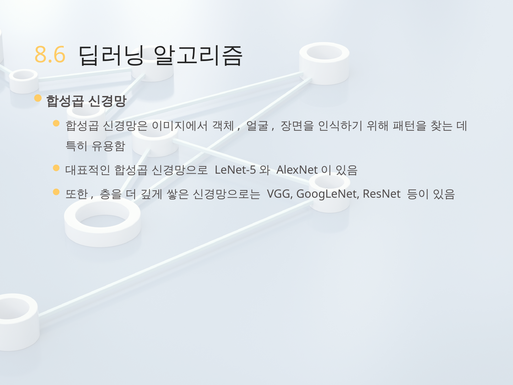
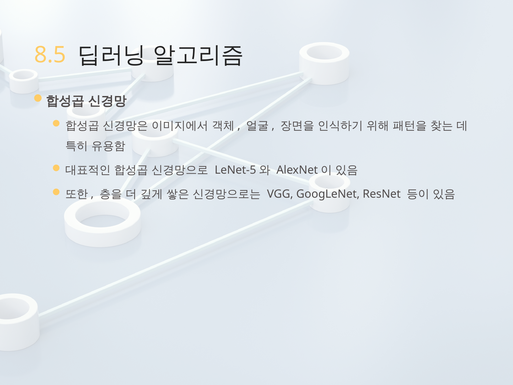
8.6: 8.6 -> 8.5
